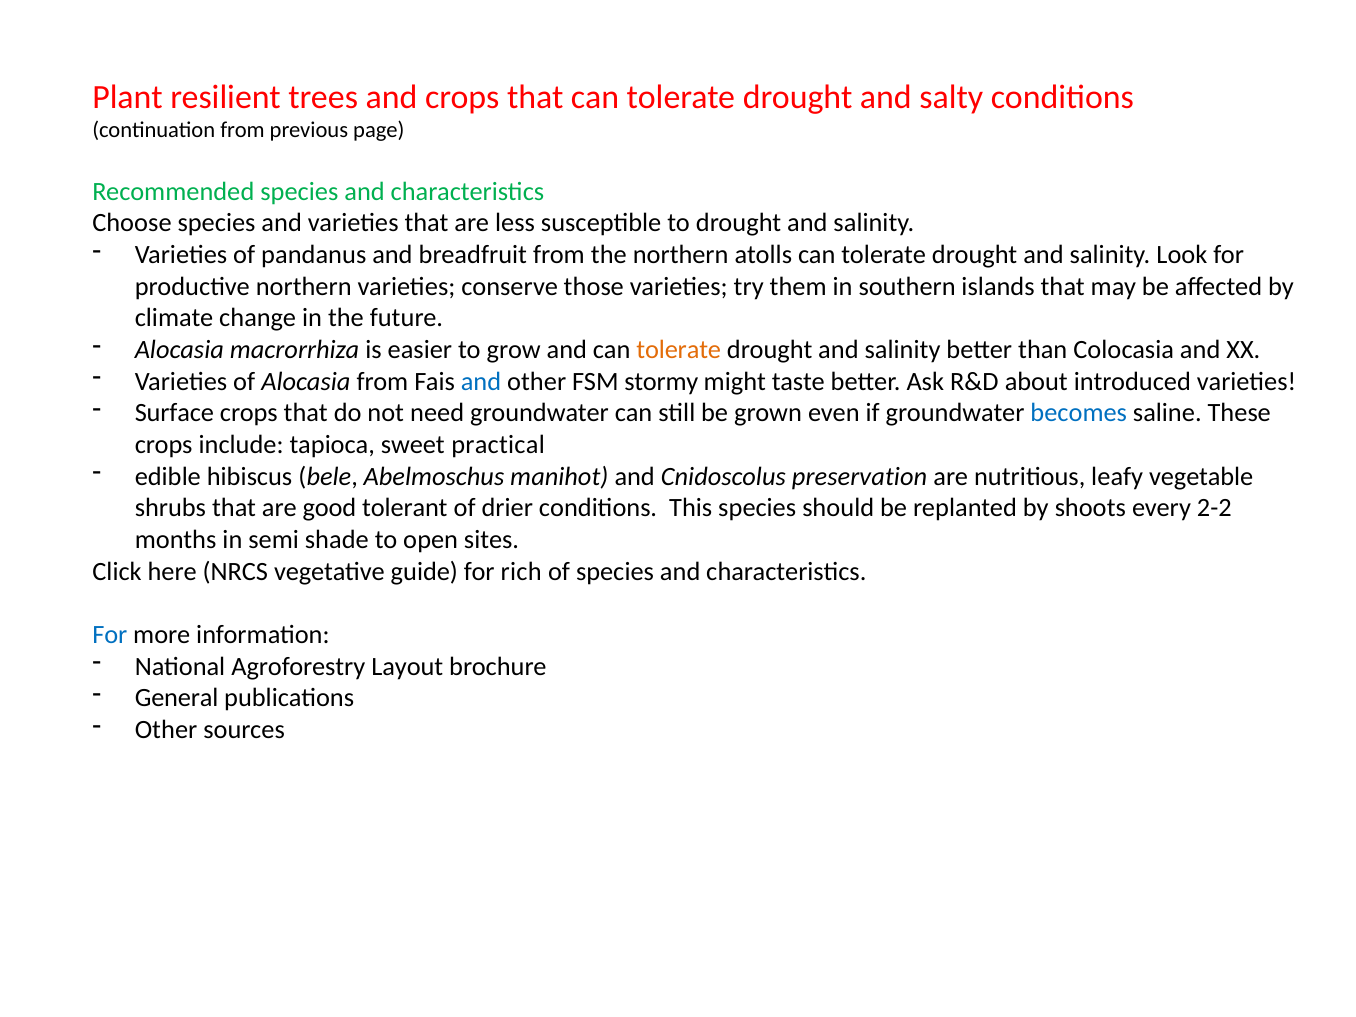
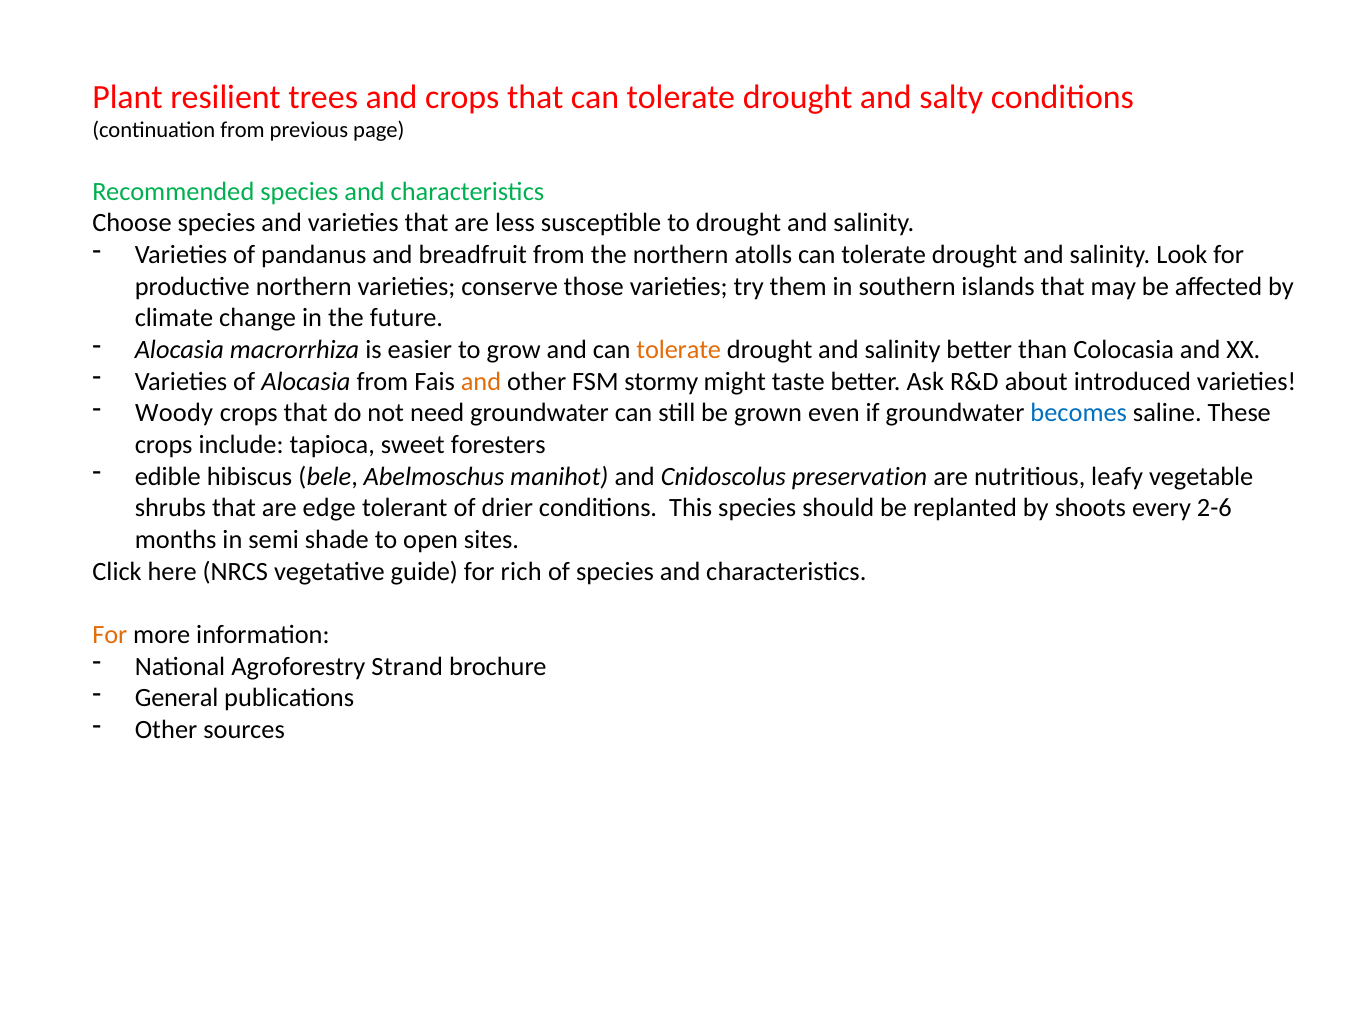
and at (481, 382) colour: blue -> orange
Surface: Surface -> Woody
practical: practical -> foresters
good: good -> edge
2-2: 2-2 -> 2-6
For at (110, 635) colour: blue -> orange
Layout: Layout -> Strand
